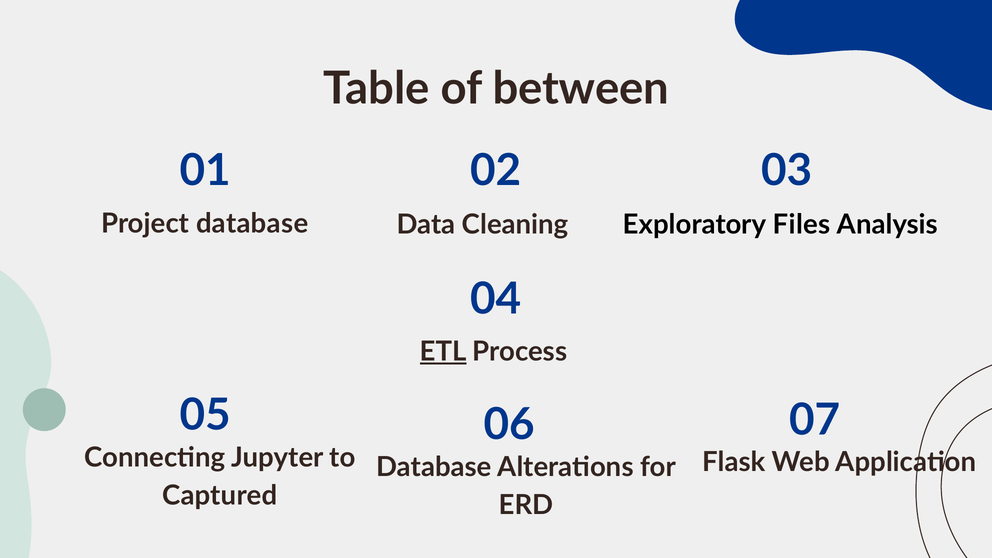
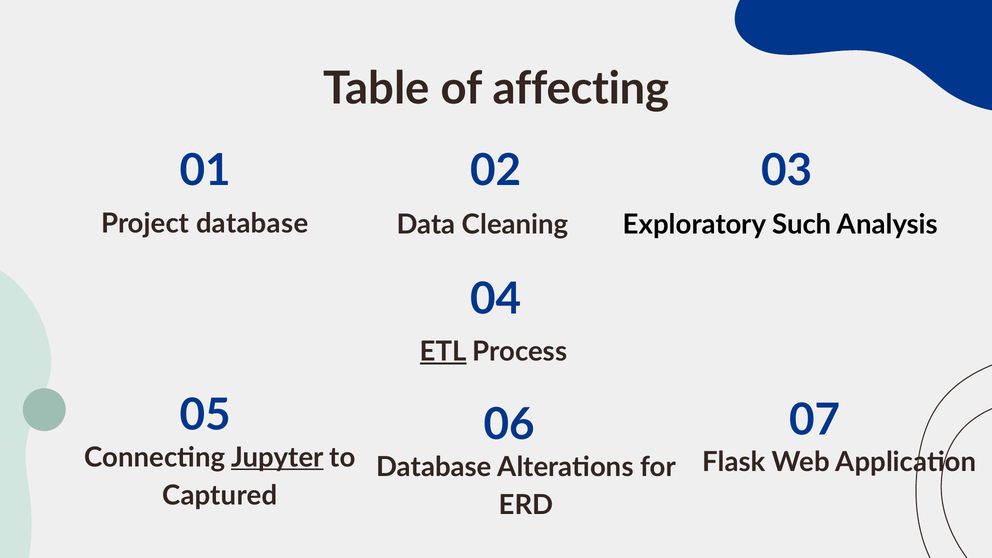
between: between -> affecting
Files: Files -> Such
Jupyter underline: none -> present
